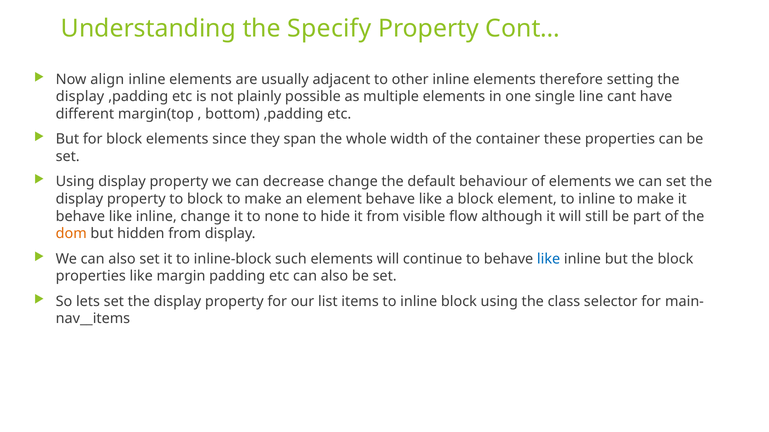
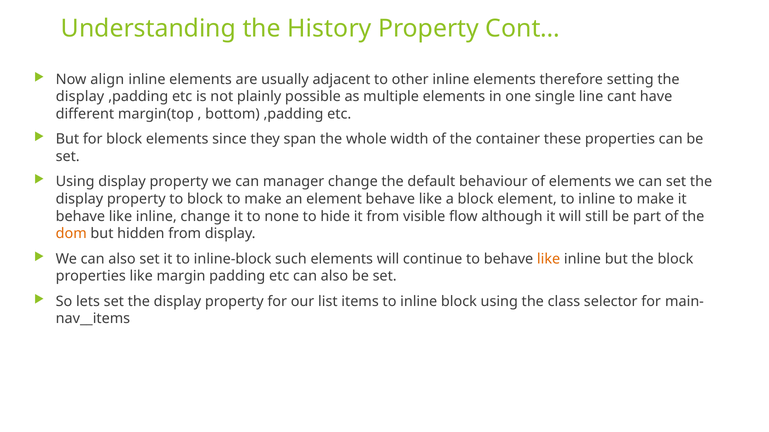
Specify: Specify -> History
decrease: decrease -> manager
like at (549, 259) colour: blue -> orange
